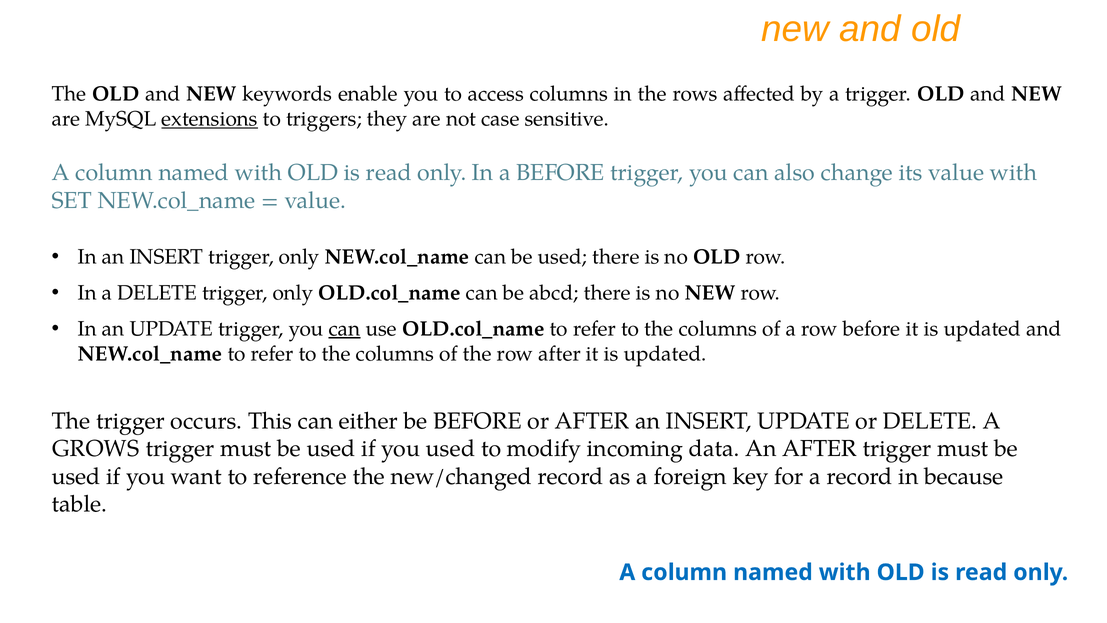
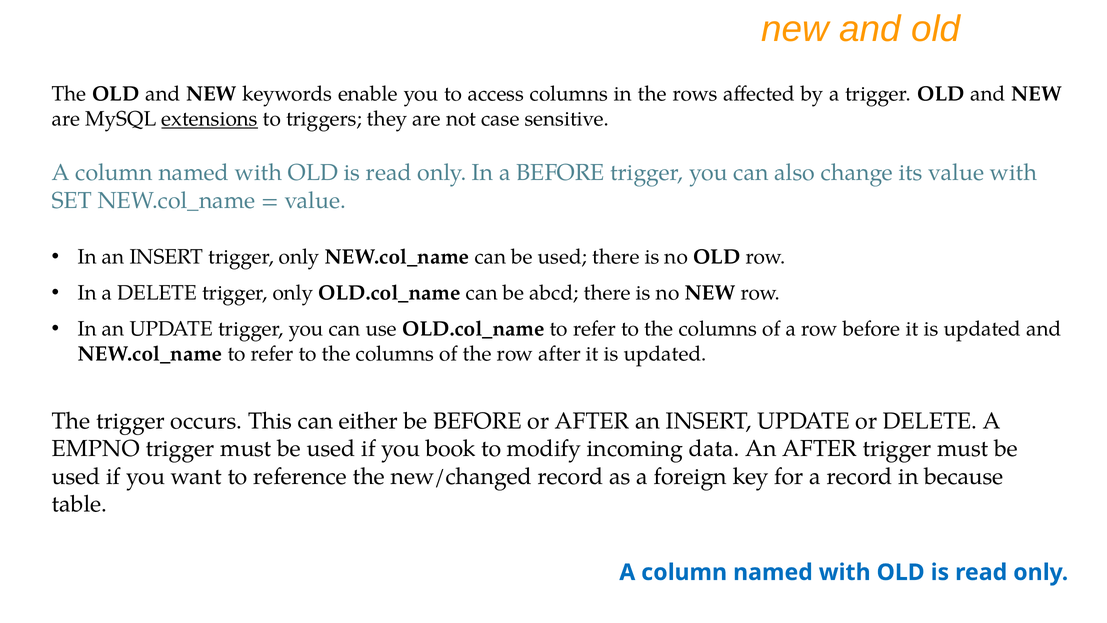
can at (345, 329) underline: present -> none
GROWS: GROWS -> EMPNO
you used: used -> book
